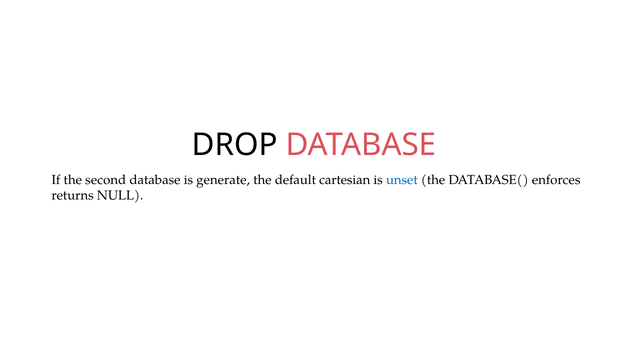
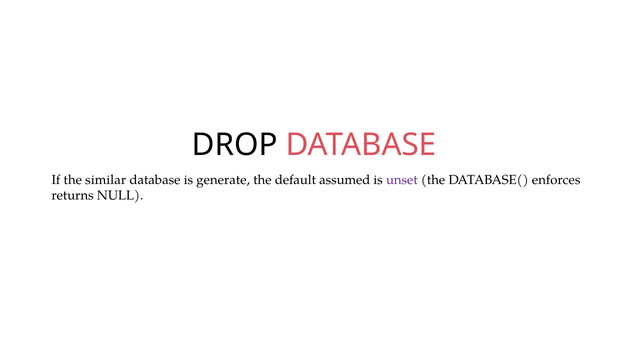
second: second -> similar
cartesian: cartesian -> assumed
unset colour: blue -> purple
